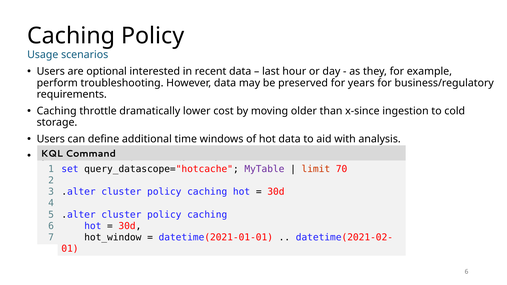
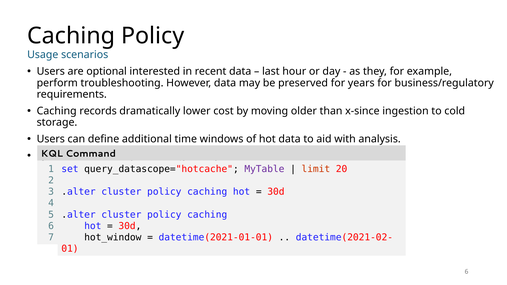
throttle: throttle -> records
70: 70 -> 20
